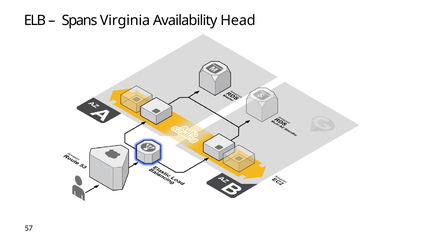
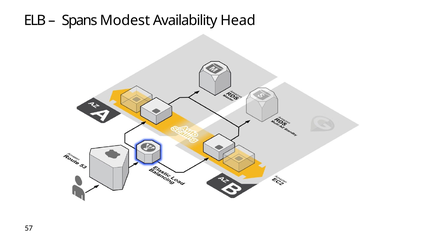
Virginia: Virginia -> Modest
